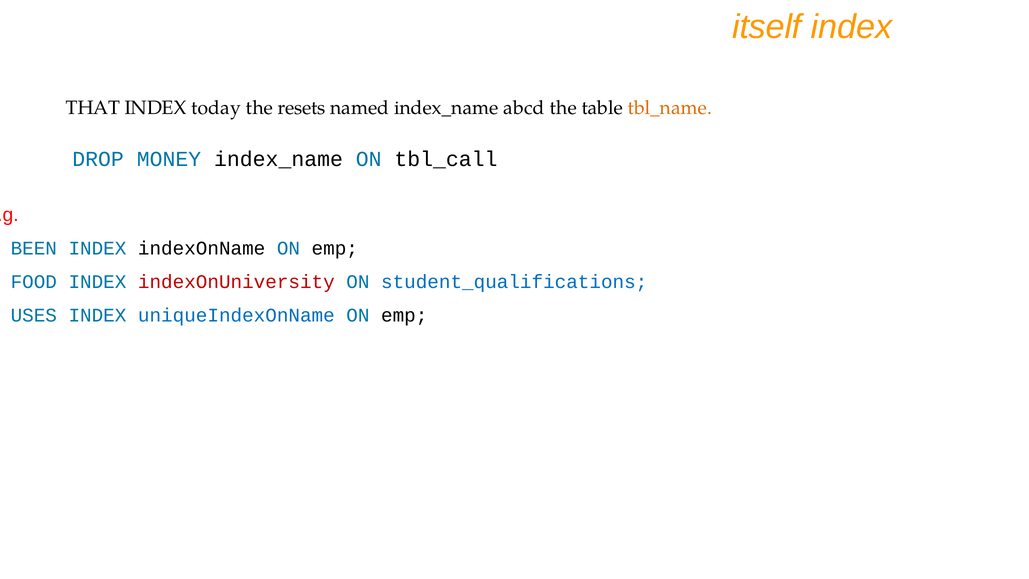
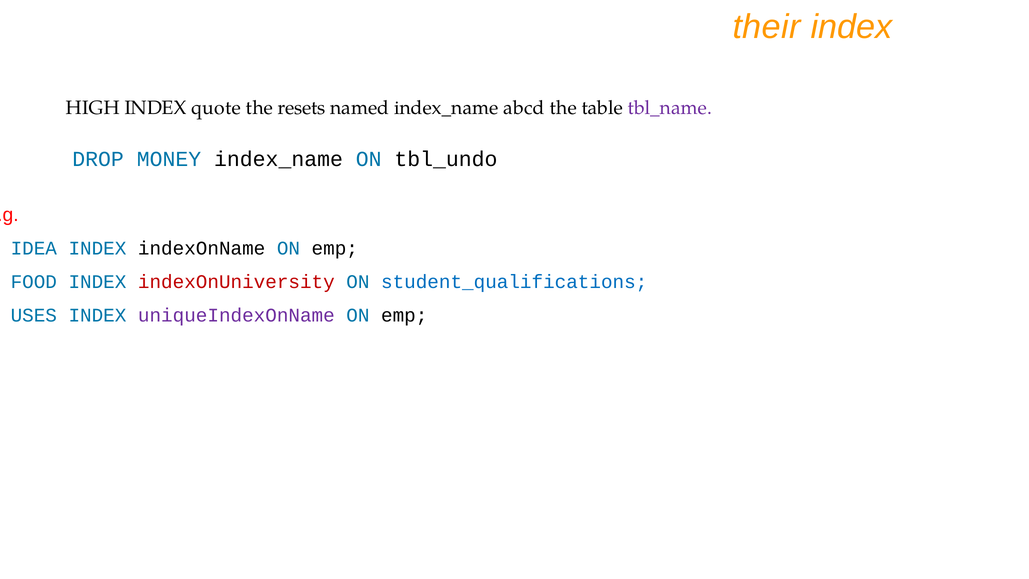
itself: itself -> their
THAT: THAT -> HIGH
today: today -> quote
tbl_name colour: orange -> purple
tbl_call: tbl_call -> tbl_undo
BEEN: BEEN -> IDEA
uniqueIndexOnName colour: blue -> purple
